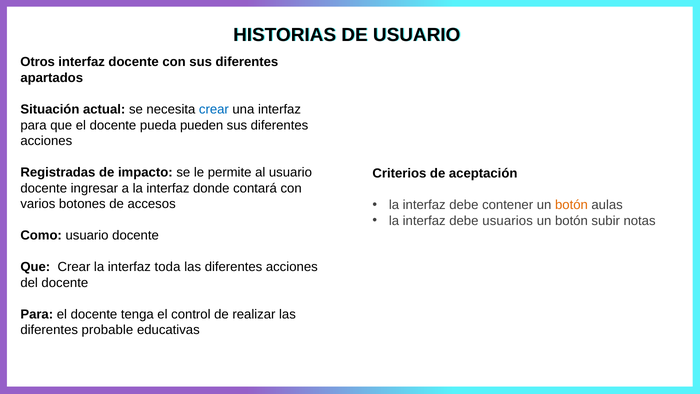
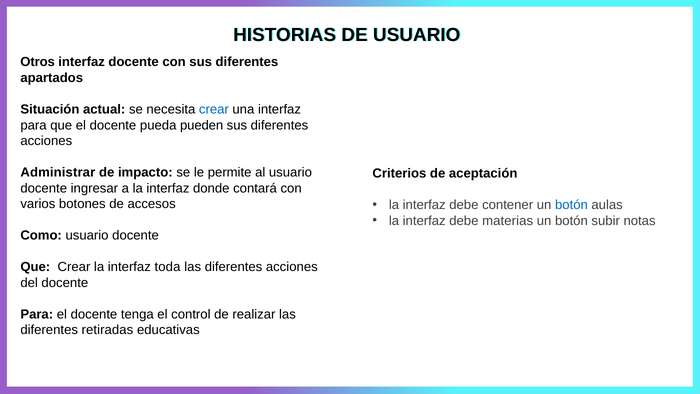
Registradas: Registradas -> Administrar
botón at (571, 205) colour: orange -> blue
usuarios: usuarios -> materias
probable: probable -> retiradas
